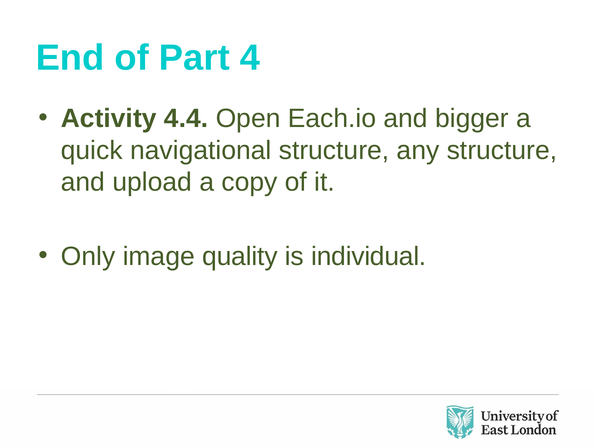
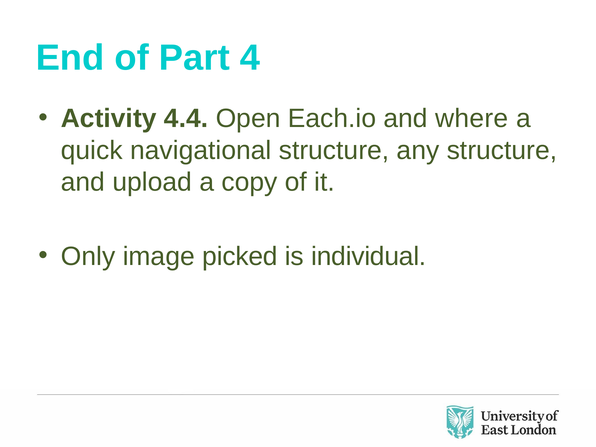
bigger: bigger -> where
quality: quality -> picked
